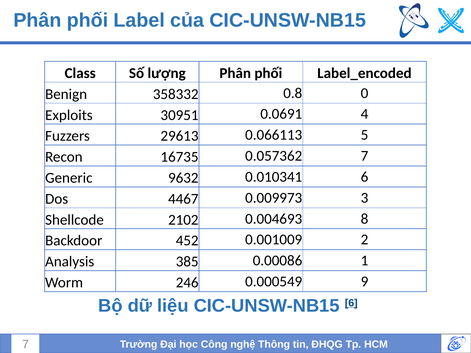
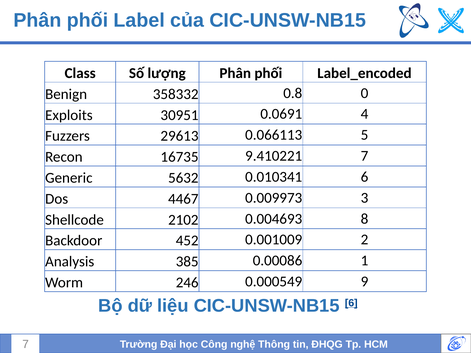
0.057362: 0.057362 -> 9.410221
9632: 9632 -> 5632
